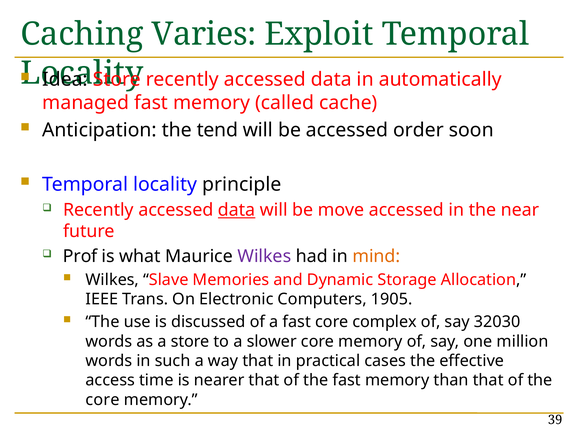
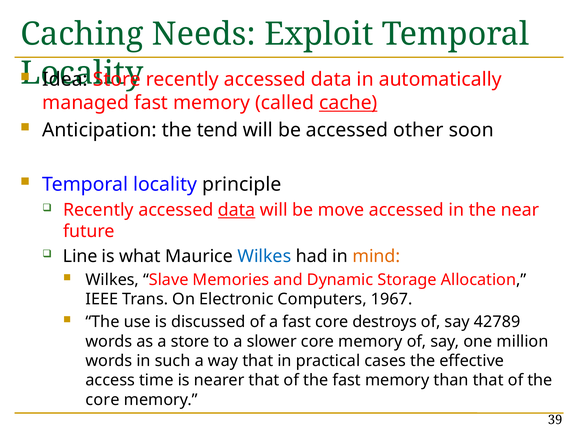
Varies: Varies -> Needs
cache underline: none -> present
order: order -> other
Prof: Prof -> Line
Wilkes at (264, 256) colour: purple -> blue
1905: 1905 -> 1967
complex: complex -> destroys
32030: 32030 -> 42789
